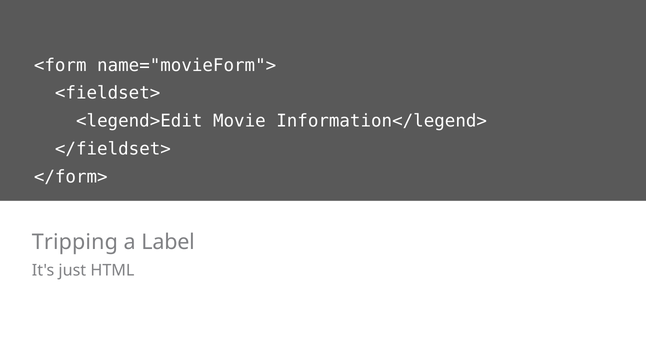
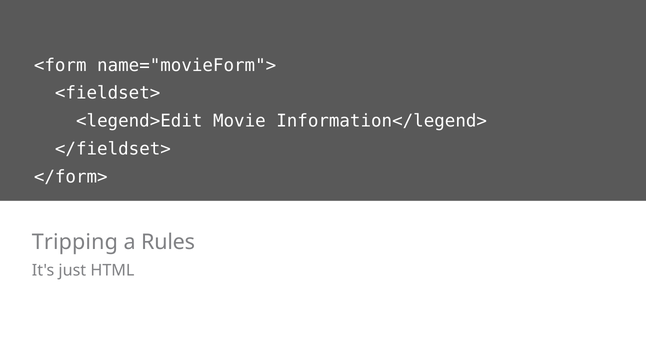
Label: Label -> Rules
